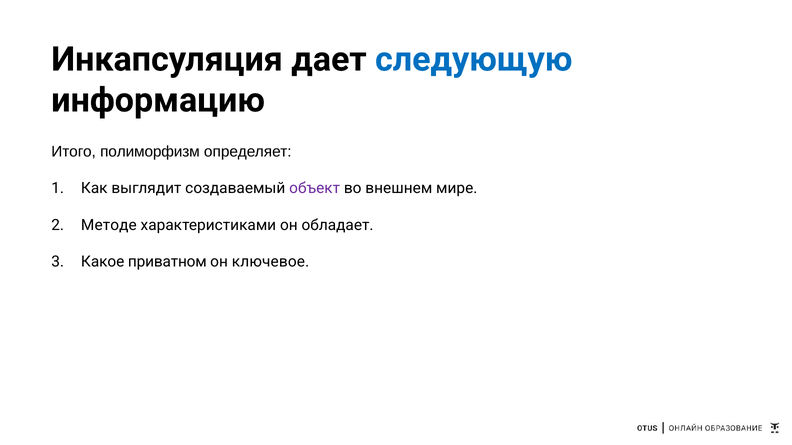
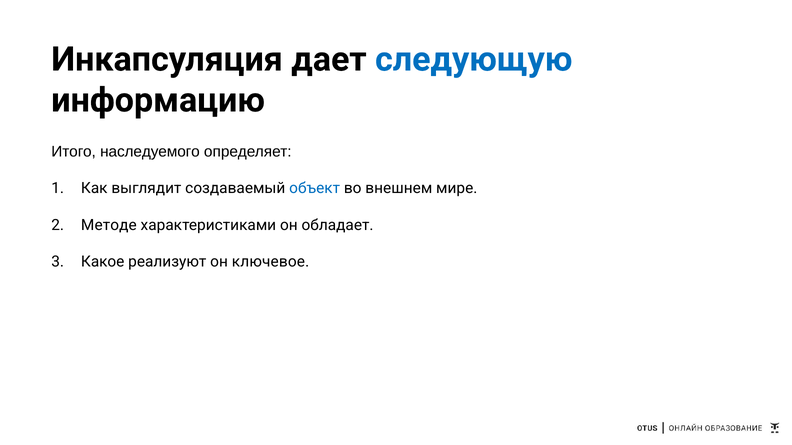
полиморфизм: полиморфизм -> наследуемого
объект colour: purple -> blue
приватном: приватном -> реализуют
